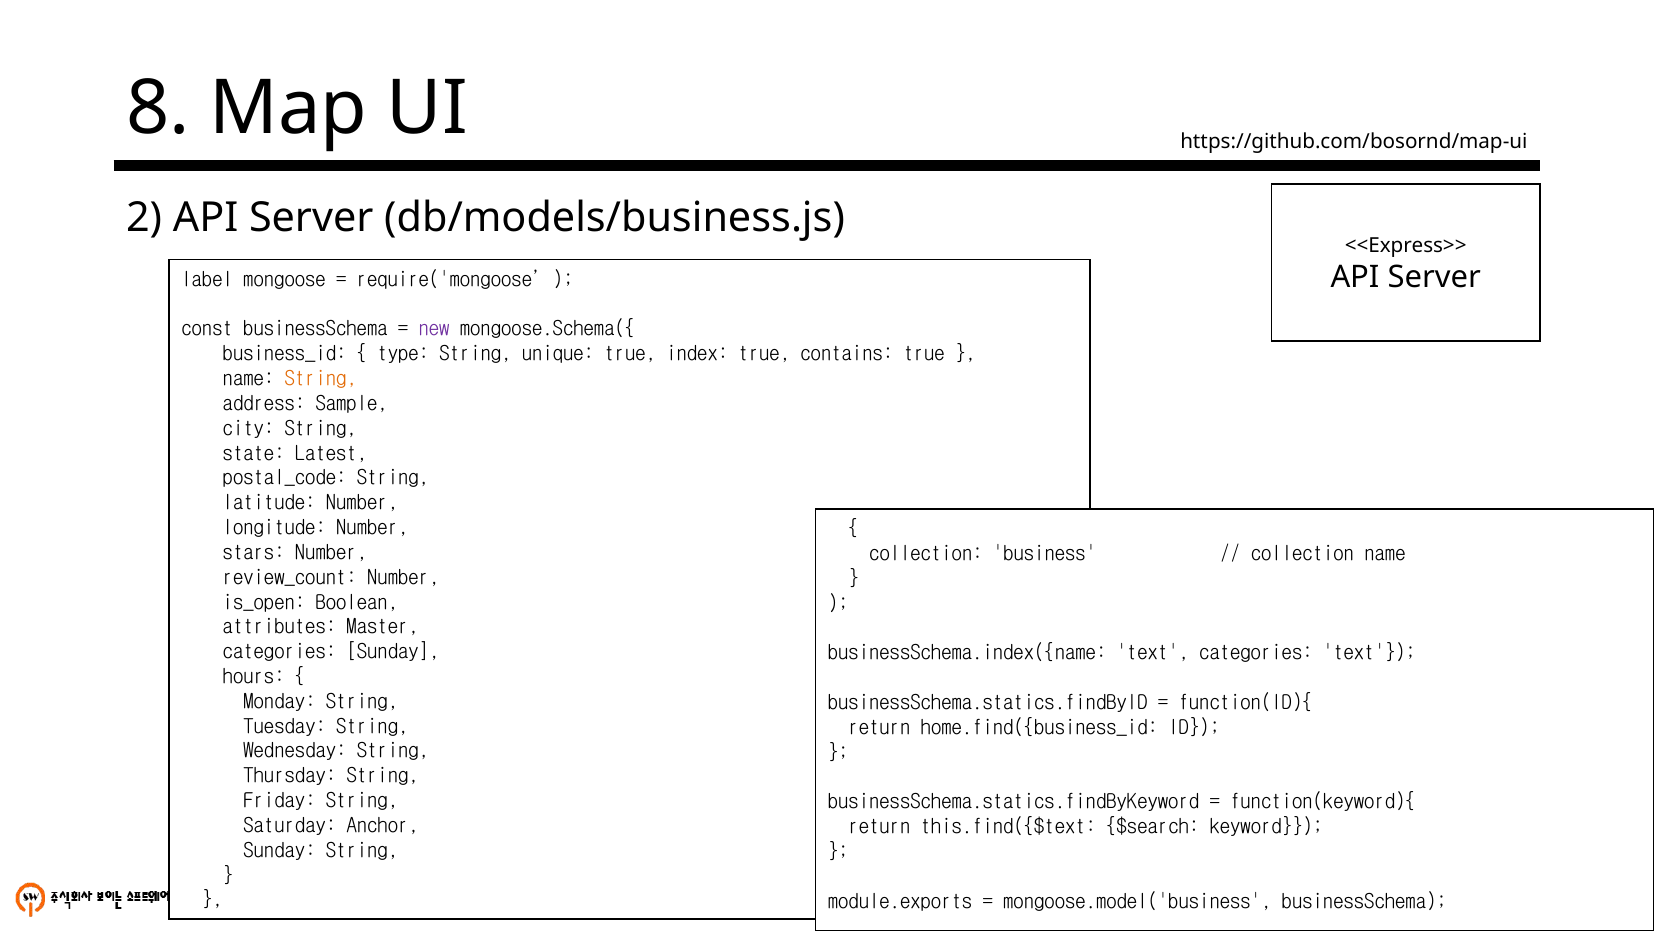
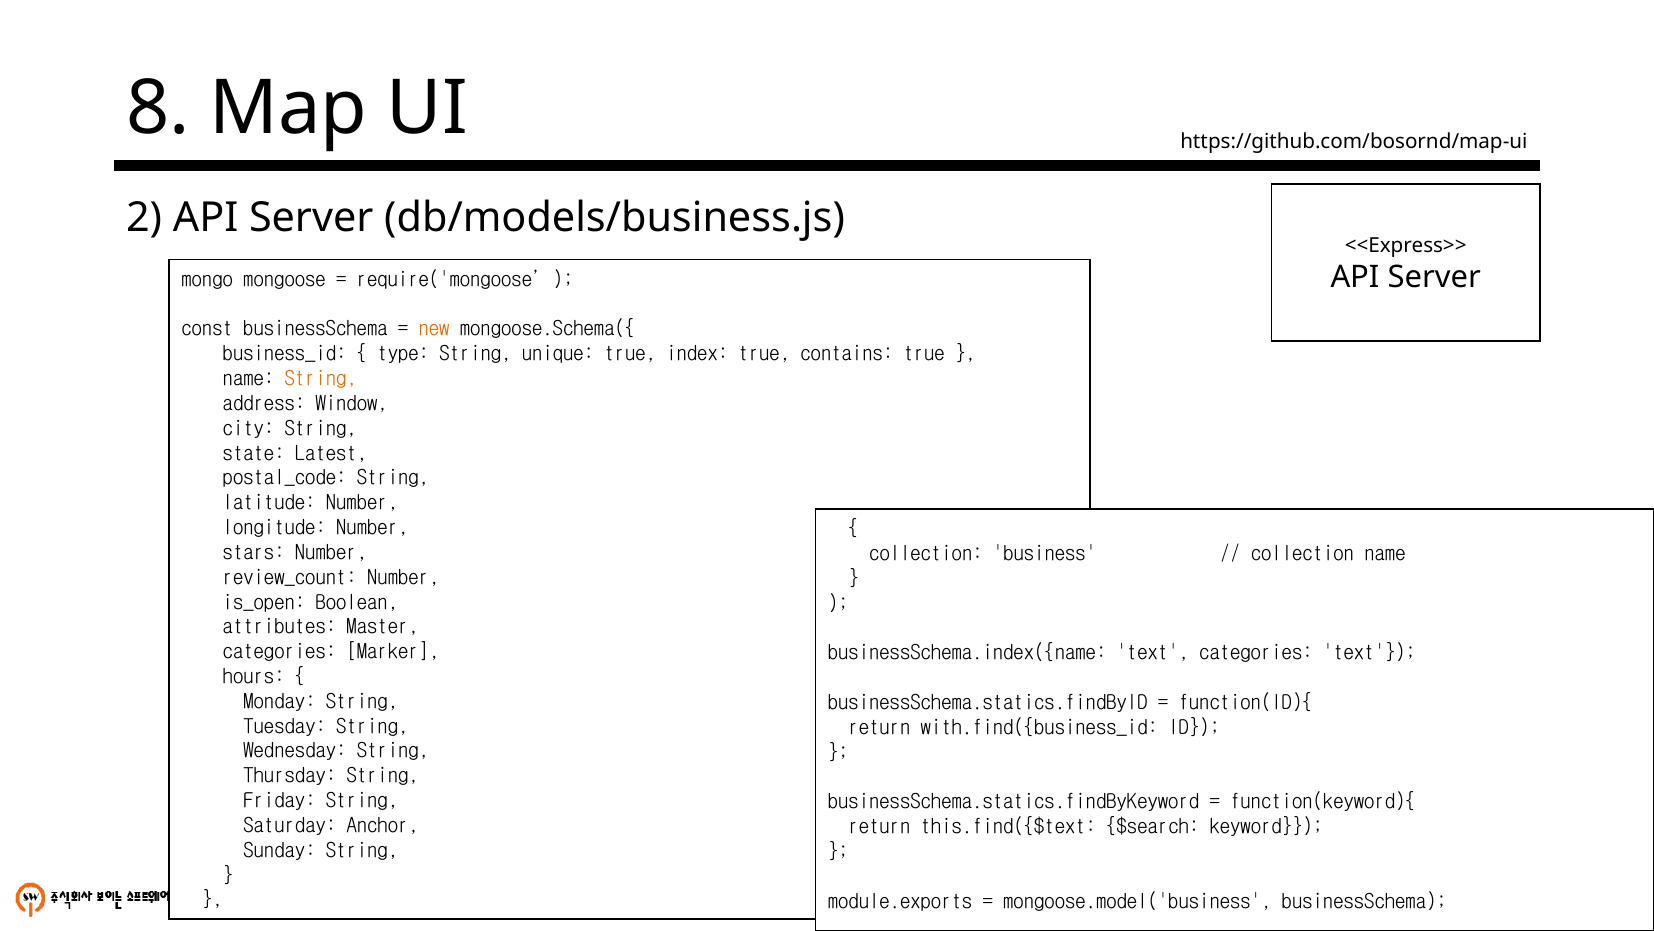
label: label -> mongo
new colour: purple -> orange
Sample: Sample -> Window
categories Sunday: Sunday -> Marker
home.find({business_id: home.find({business_id -> with.find({business_id
